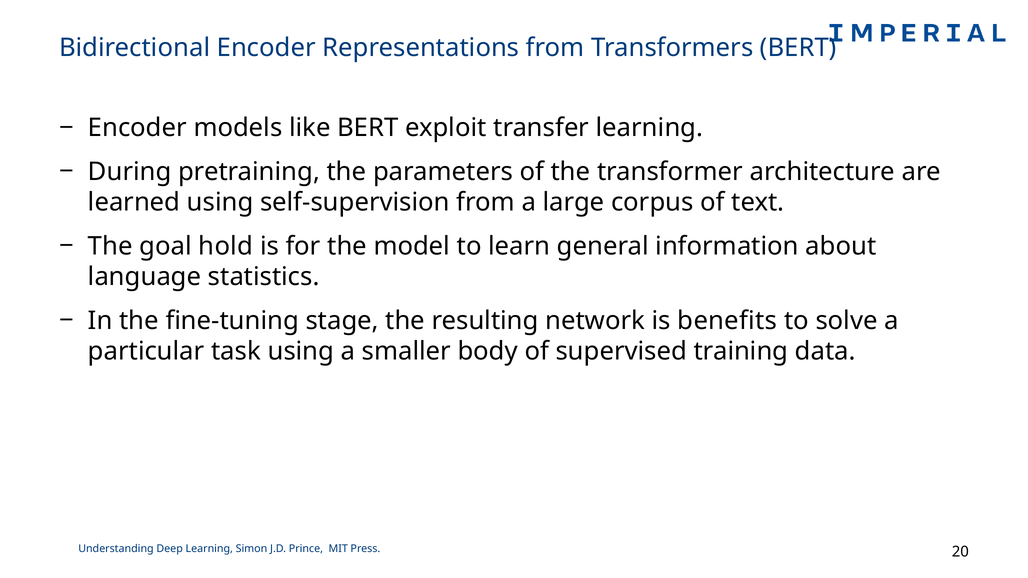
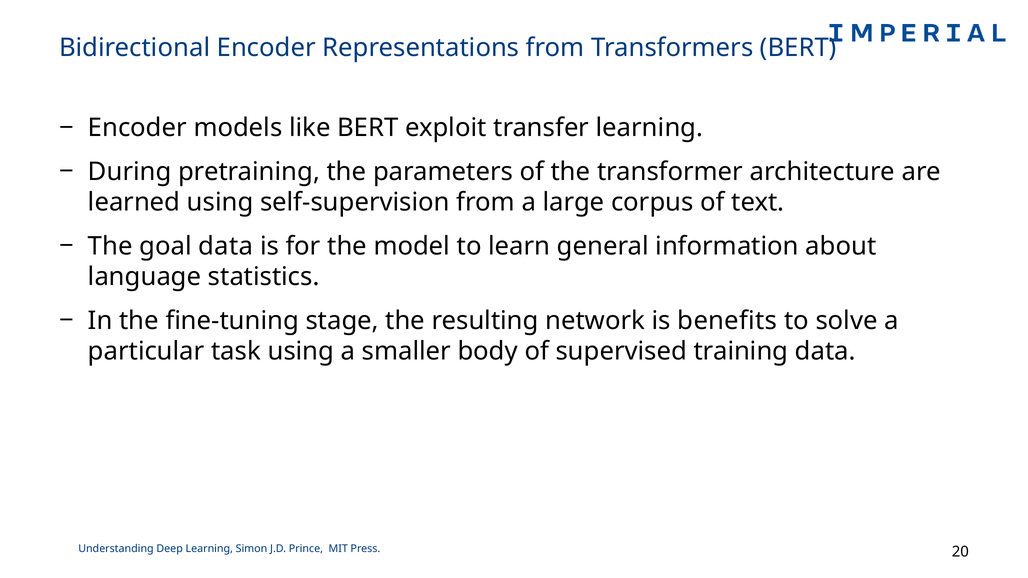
goal hold: hold -> data
